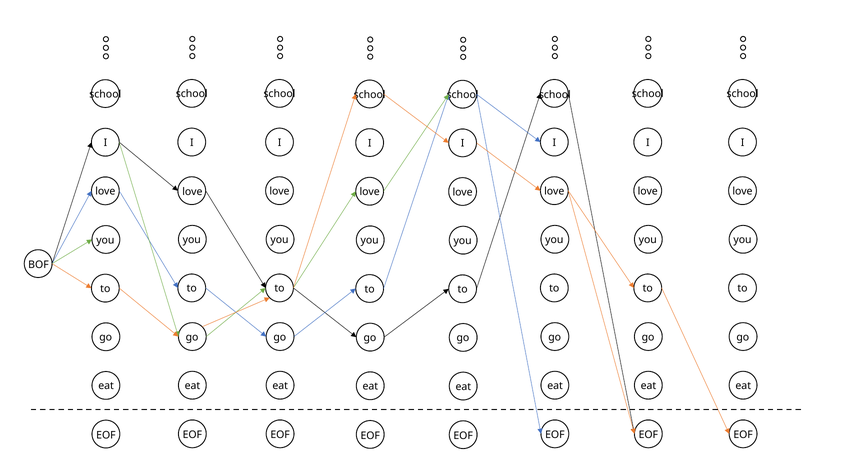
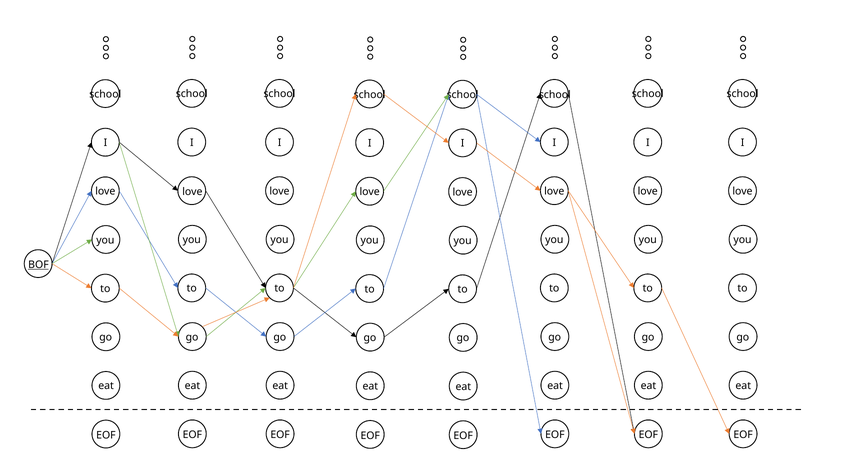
BOF underline: none -> present
